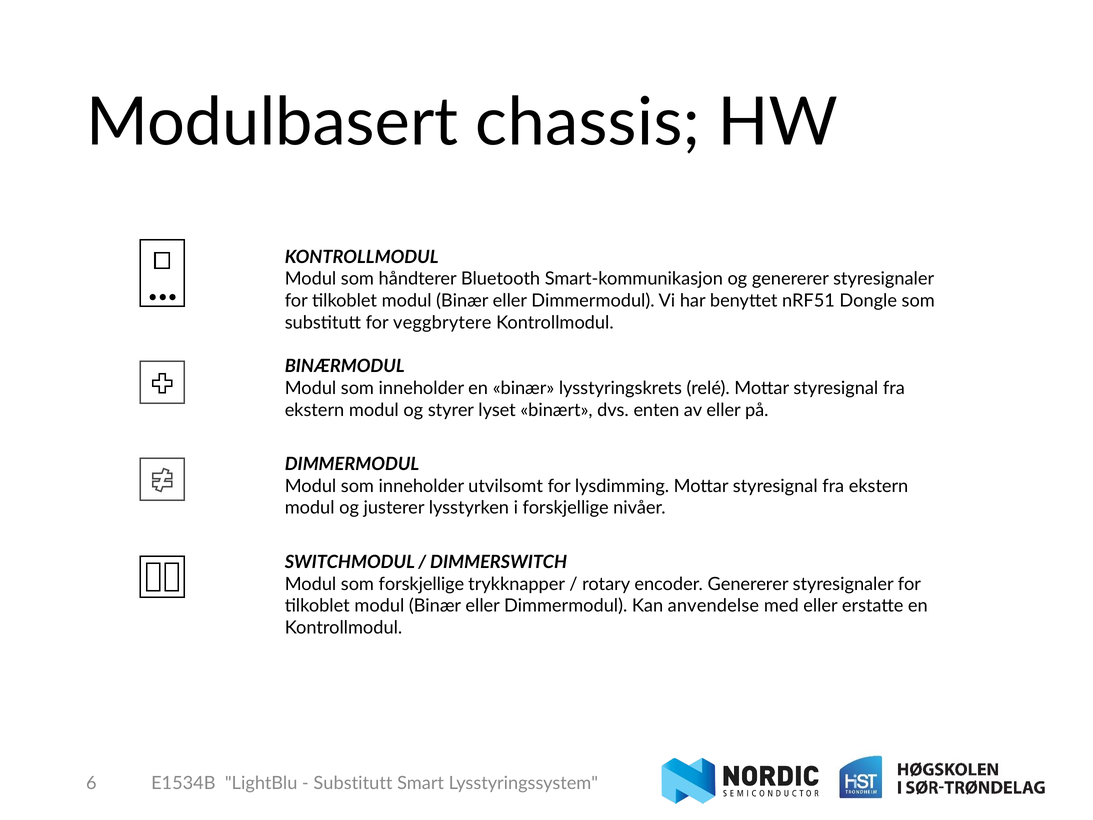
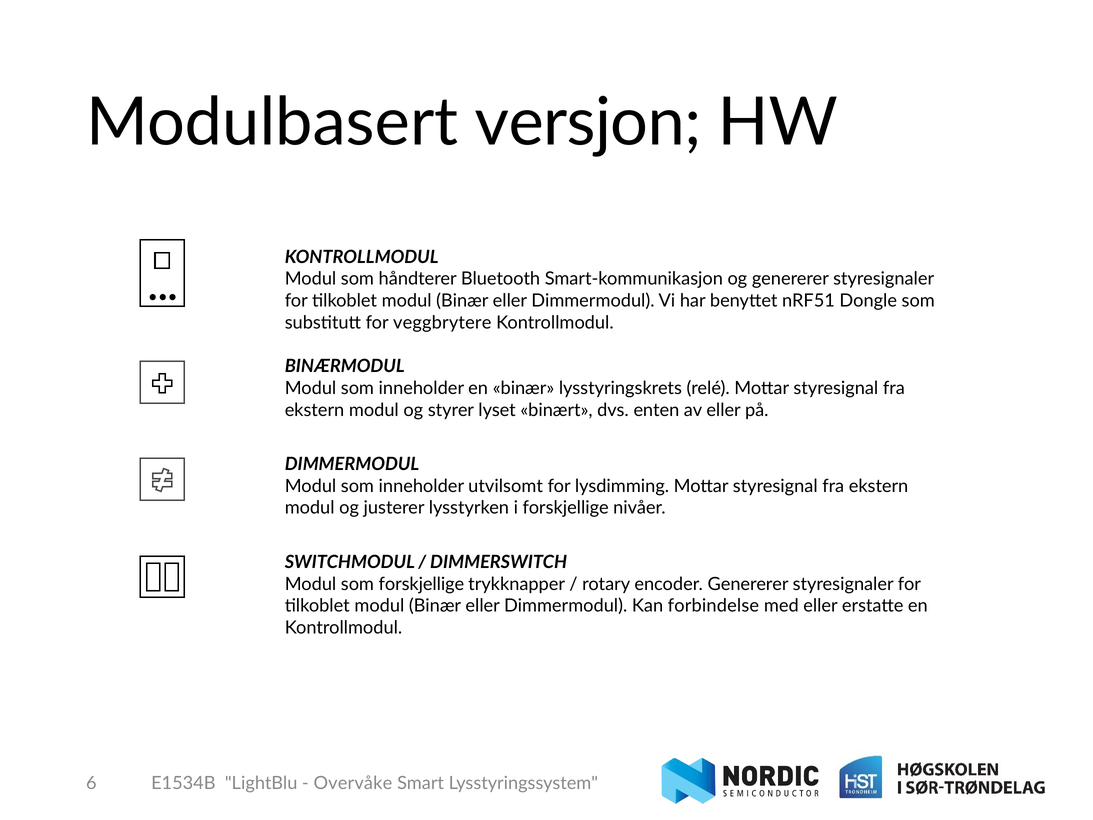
chassis: chassis -> versjon
anvendelse: anvendelse -> forbindelse
Substitutt at (353, 783): Substitutt -> Overvåke
